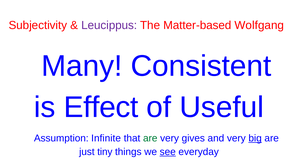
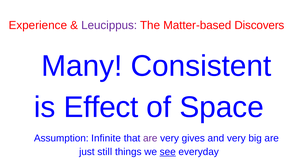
Subjectivity: Subjectivity -> Experience
Wolfgang: Wolfgang -> Discovers
Useful: Useful -> Space
are at (150, 138) colour: green -> purple
big underline: present -> none
tiny: tiny -> still
